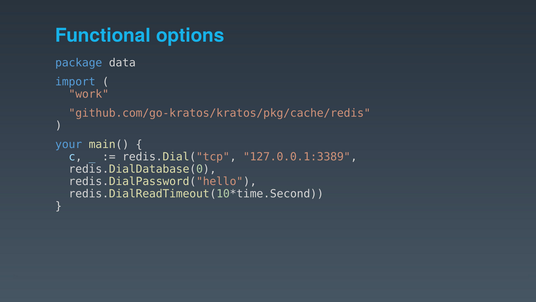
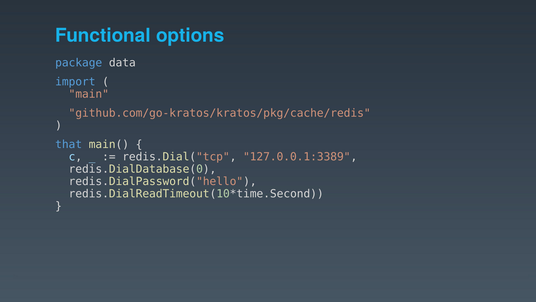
work: work -> main
your: your -> that
